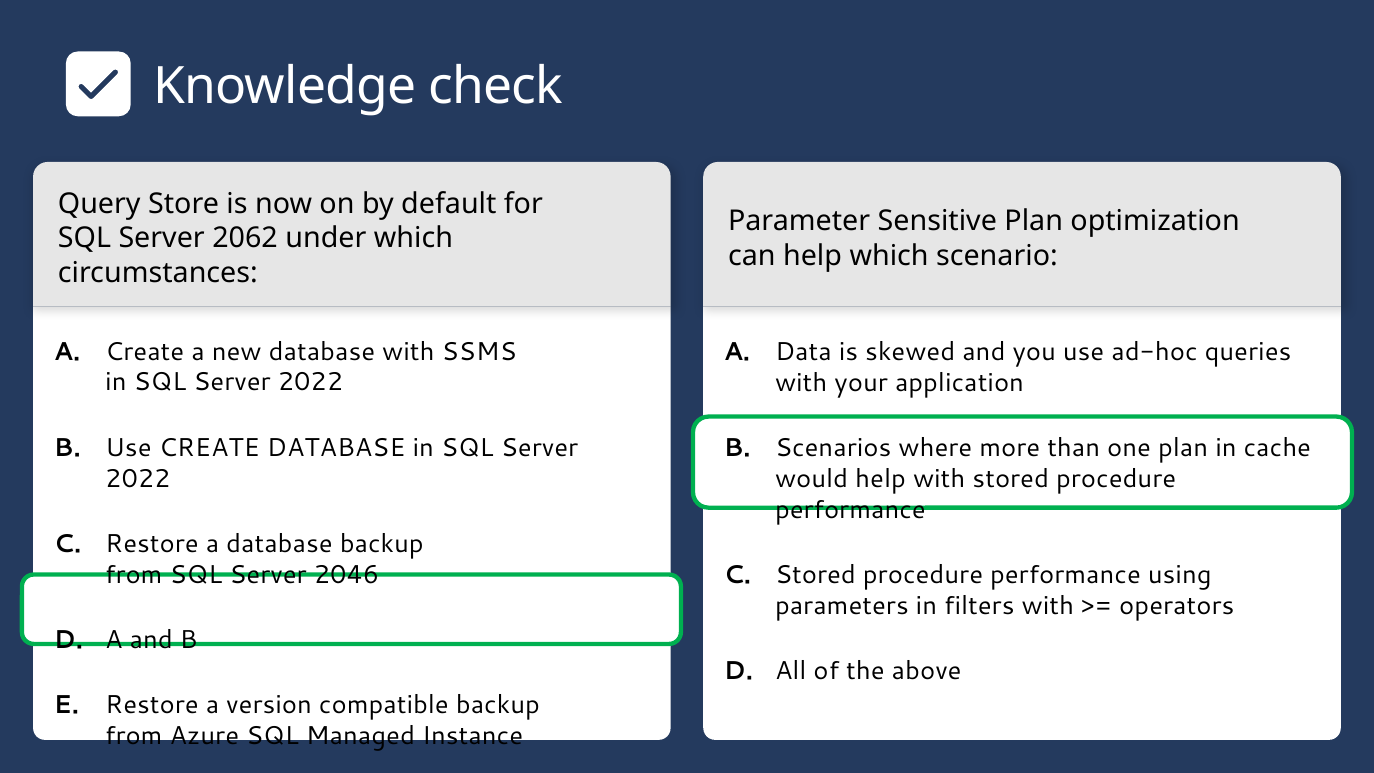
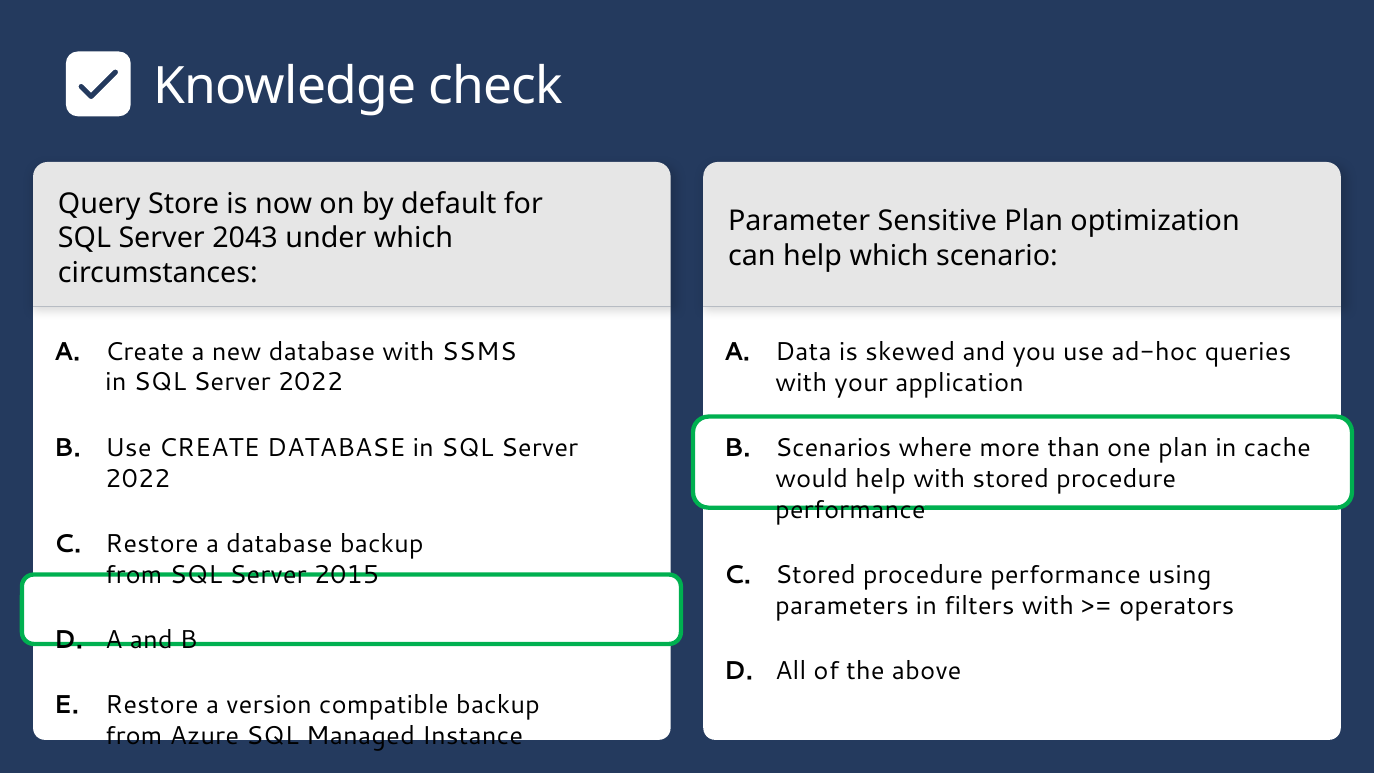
2062: 2062 -> 2043
2046: 2046 -> 2015
